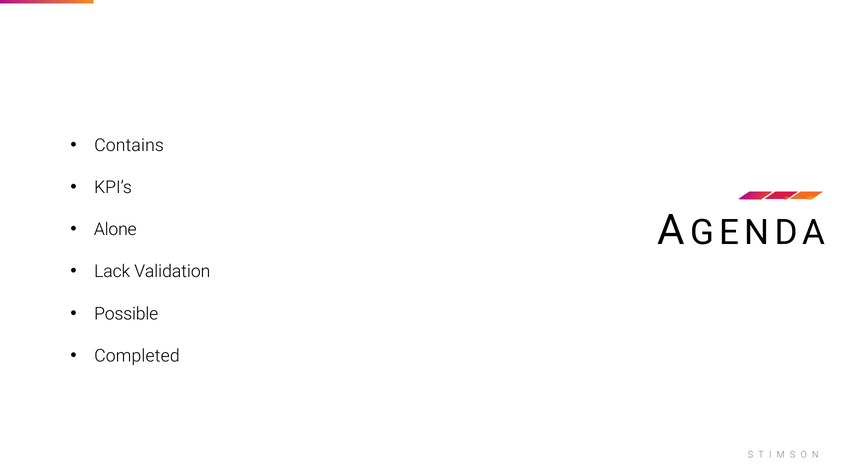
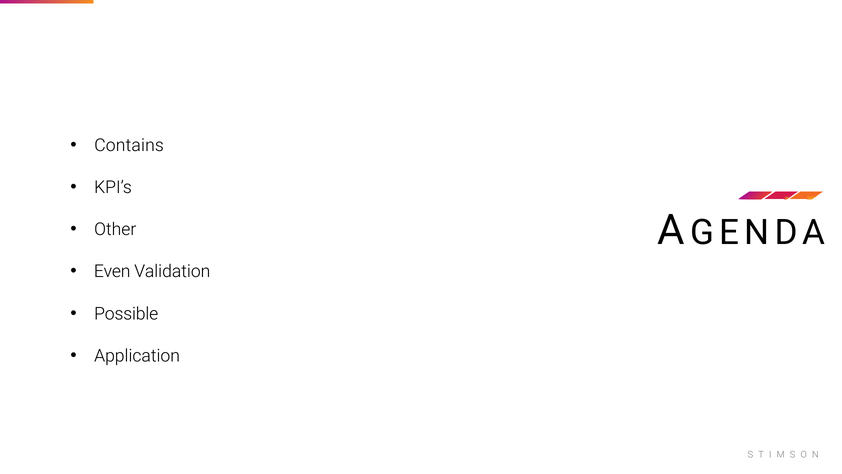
Alone: Alone -> Other
Lack: Lack -> Even
Completed: Completed -> Application
